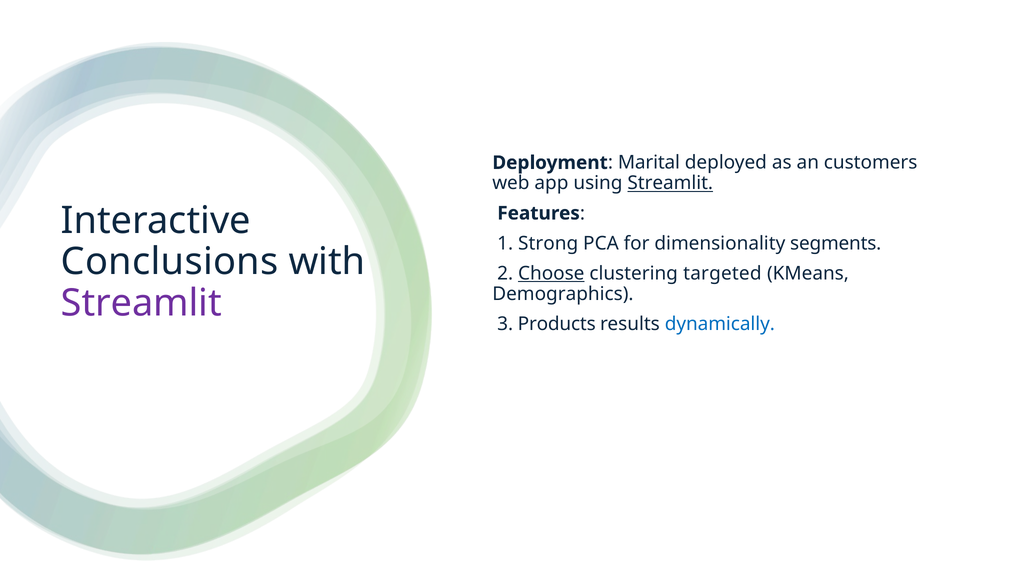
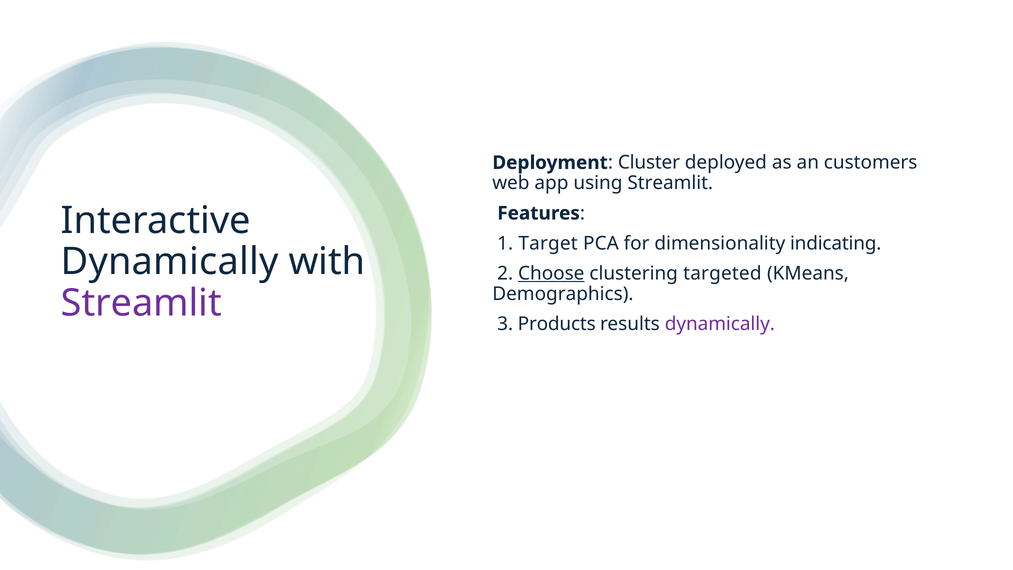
Marital: Marital -> Cluster
Streamlit at (670, 183) underline: present -> none
Strong: Strong -> Target
segments: segments -> indicating
Conclusions at (170, 262): Conclusions -> Dynamically
dynamically at (720, 324) colour: blue -> purple
